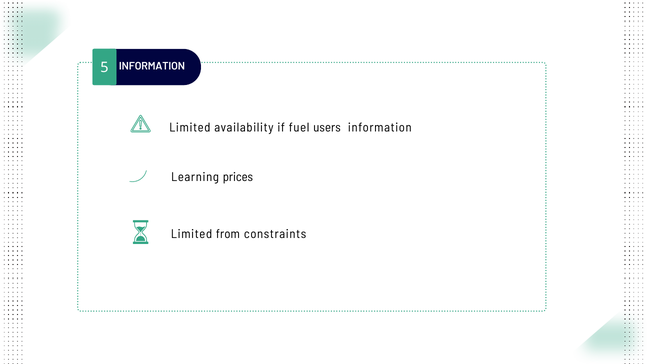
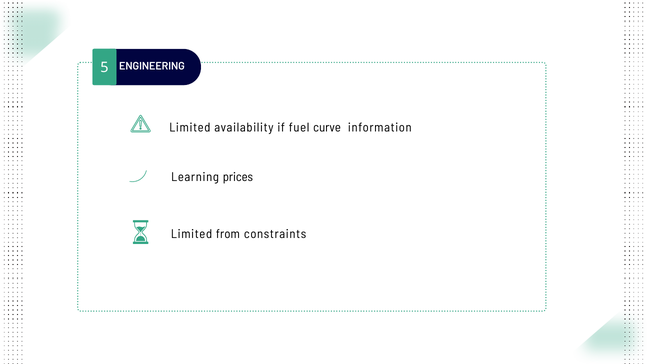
INFORMATION at (152, 66): INFORMATION -> ENGINEERING
users: users -> curve
